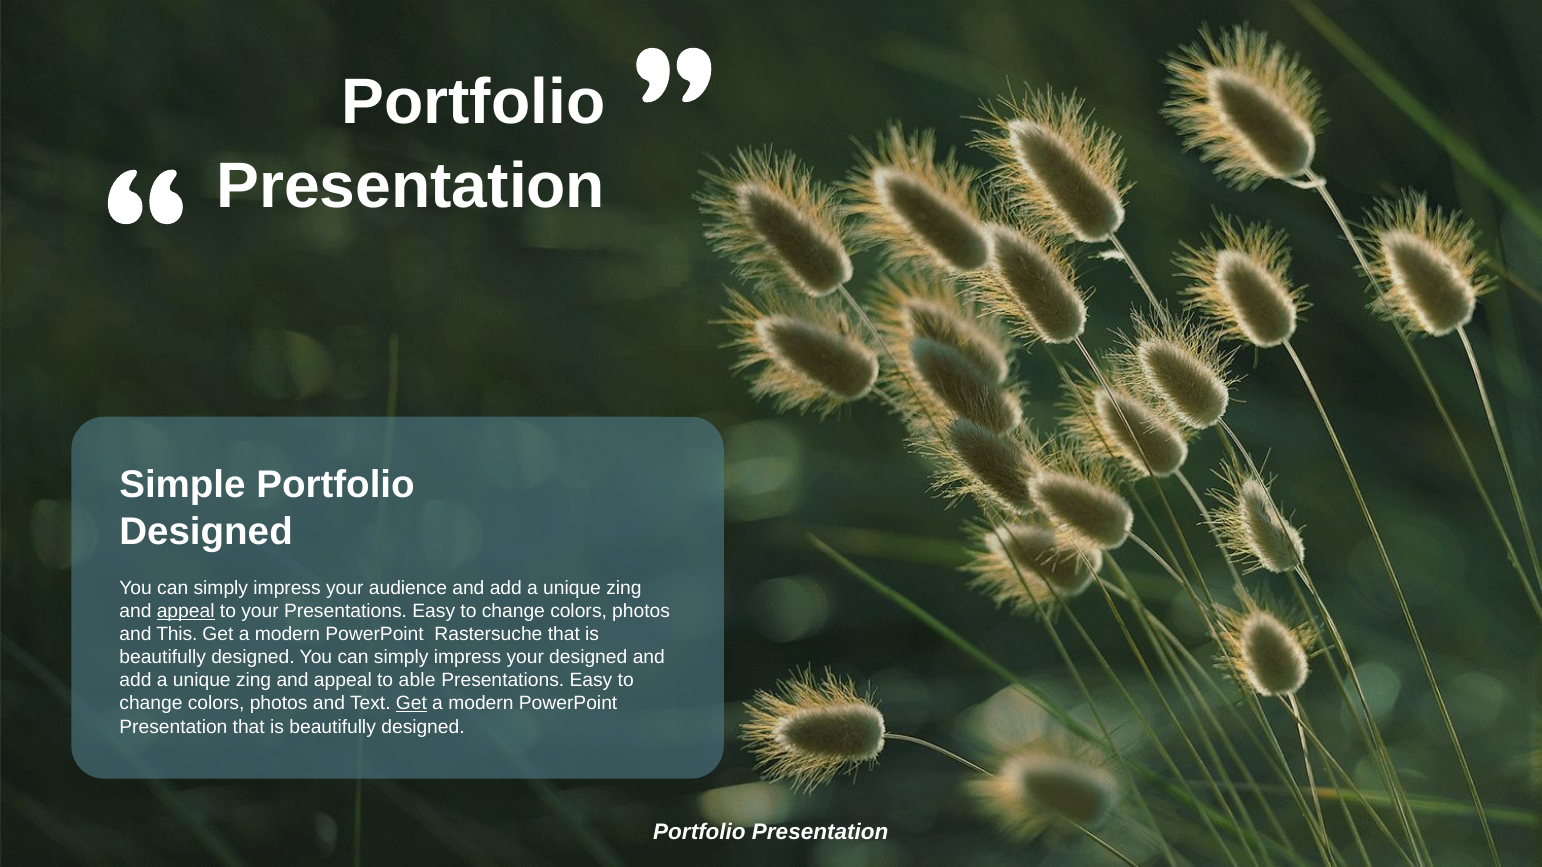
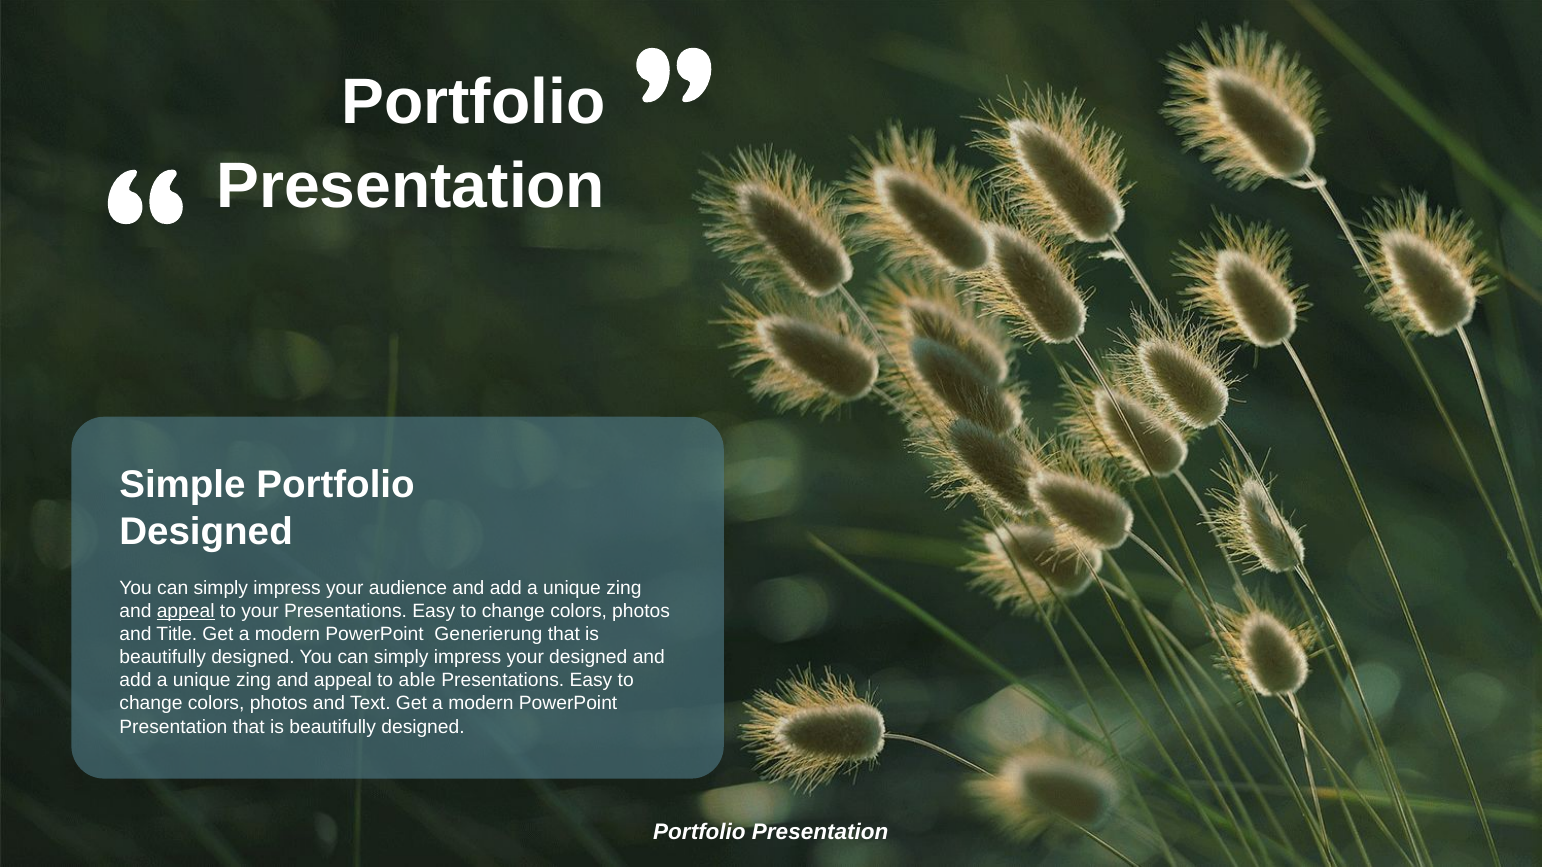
This: This -> Title
Rastersuche: Rastersuche -> Generierung
Get at (411, 704) underline: present -> none
